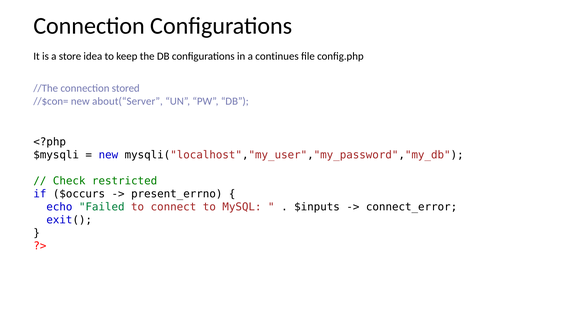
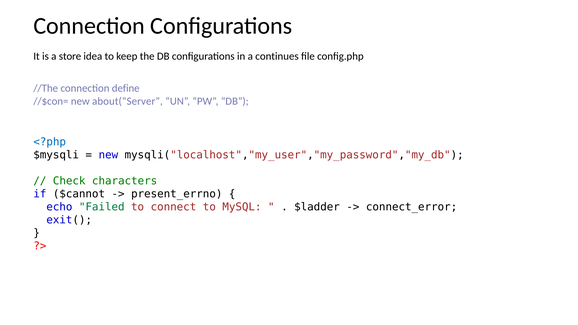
stored: stored -> define
<?php colour: black -> blue
restricted: restricted -> characters
$occurs: $occurs -> $cannot
$inputs: $inputs -> $ladder
